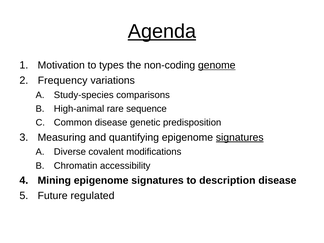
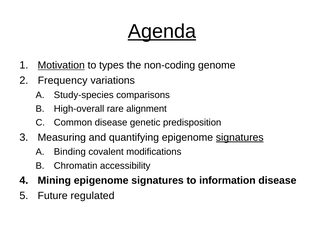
Motivation underline: none -> present
genome underline: present -> none
High-animal: High-animal -> High-overall
sequence: sequence -> alignment
Diverse: Diverse -> Binding
description: description -> information
